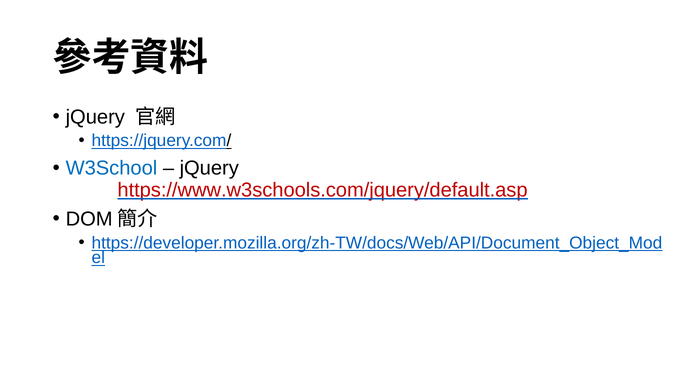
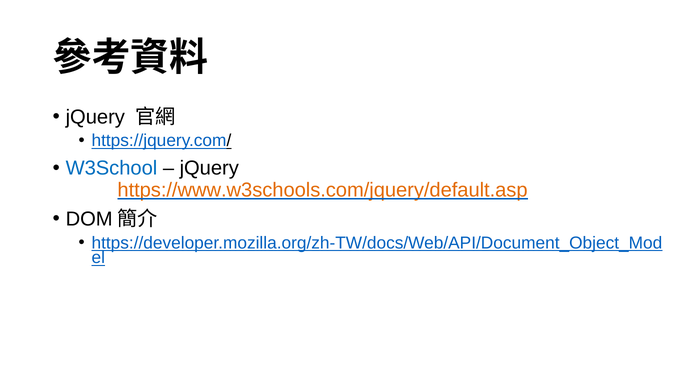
https://www.w3schools.com/jquery/default.asp colour: red -> orange
